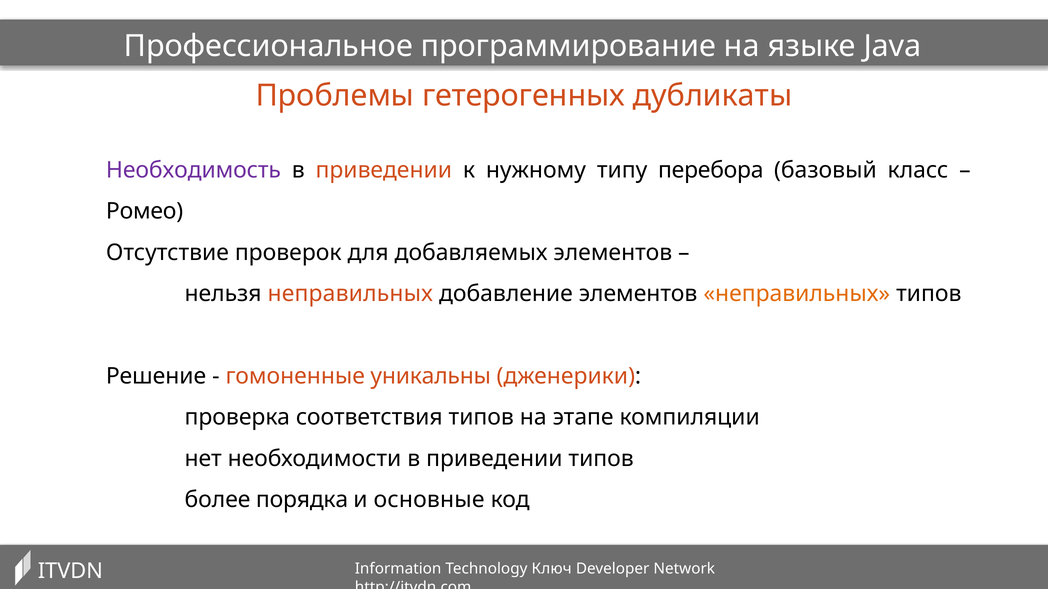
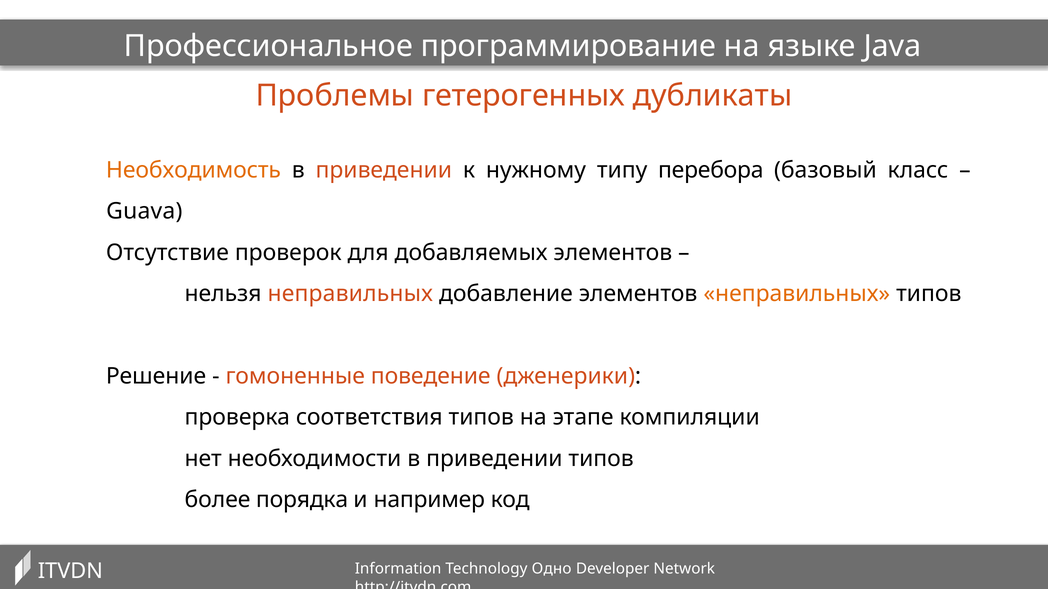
Необходимость colour: purple -> orange
Ромео: Ромео -> Guava
уникальны: уникальны -> поведение
основные: основные -> например
Ключ: Ключ -> Одно
